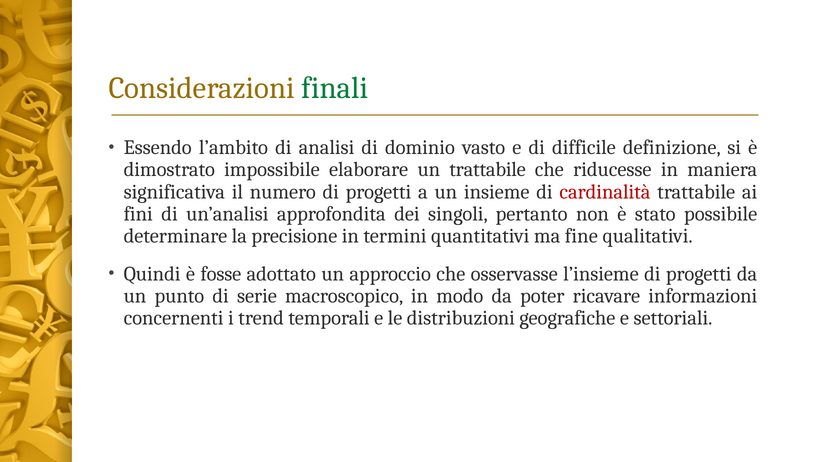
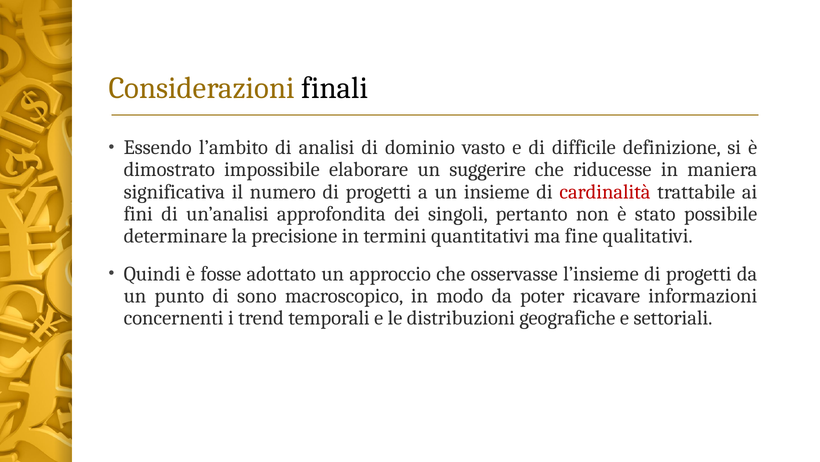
finali colour: green -> black
un trattabile: trattabile -> suggerire
serie: serie -> sono
